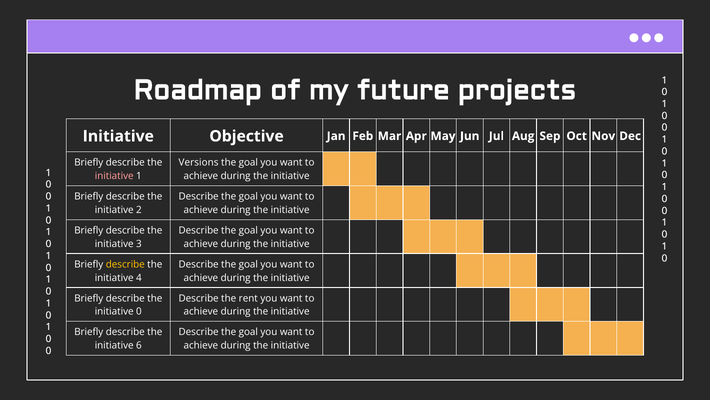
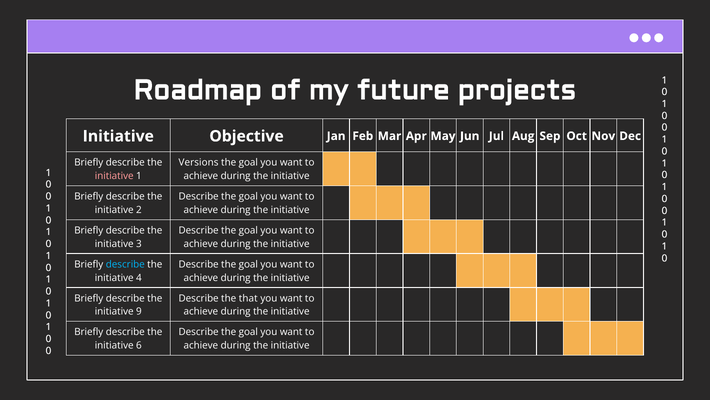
describe at (125, 264) colour: yellow -> light blue
rent: rent -> that
initiative 0: 0 -> 9
